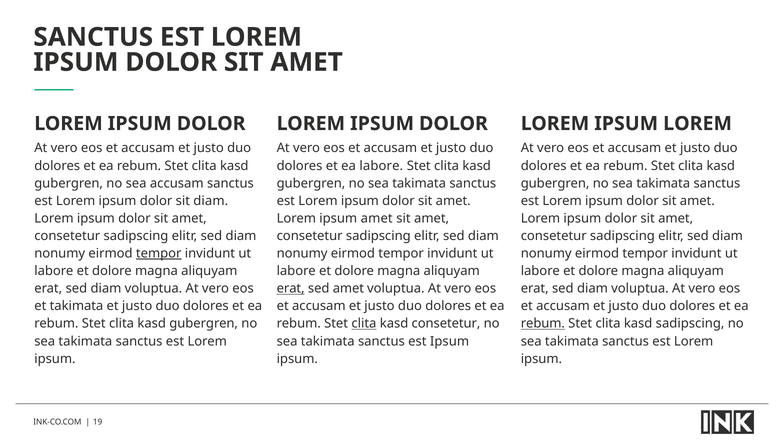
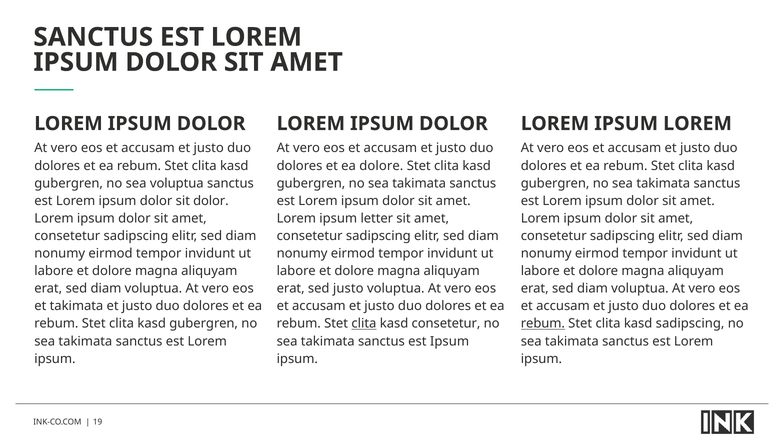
ea labore: labore -> dolore
sea accusam: accusam -> voluptua
sit diam: diam -> dolor
ipsum amet: amet -> letter
tempor at (159, 253) underline: present -> none
erat at (291, 289) underline: present -> none
sed amet: amet -> justo
